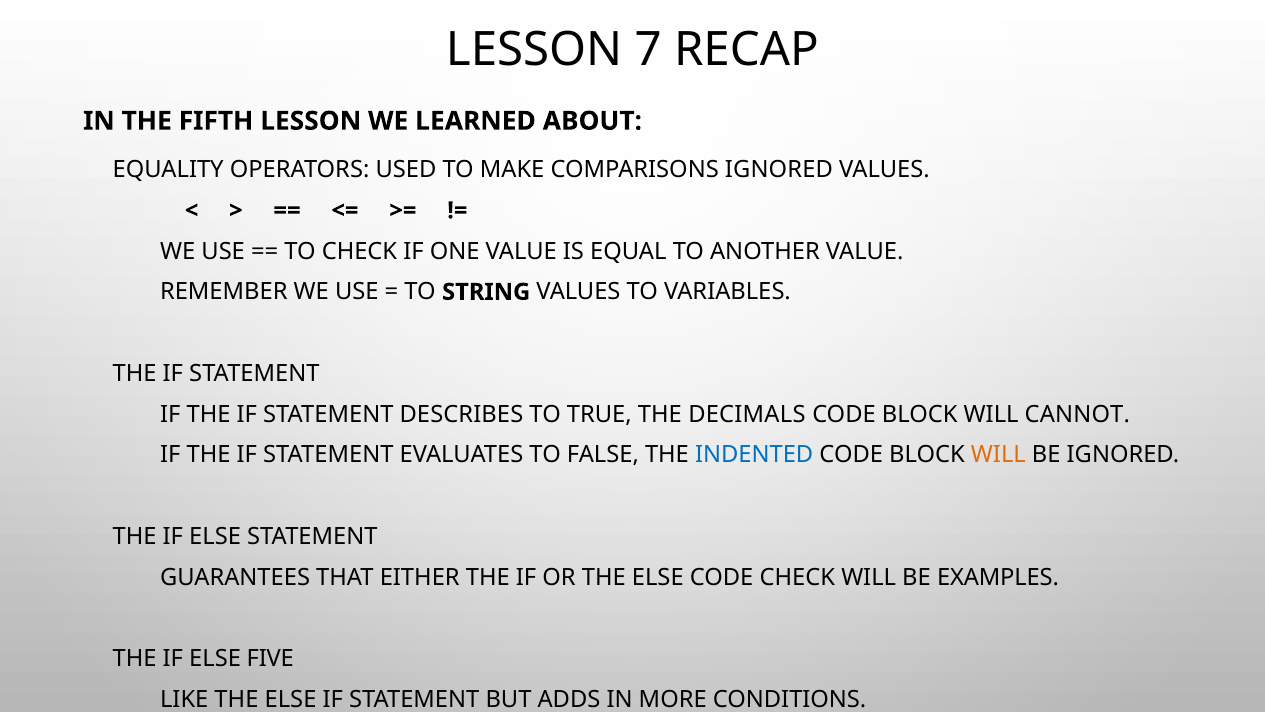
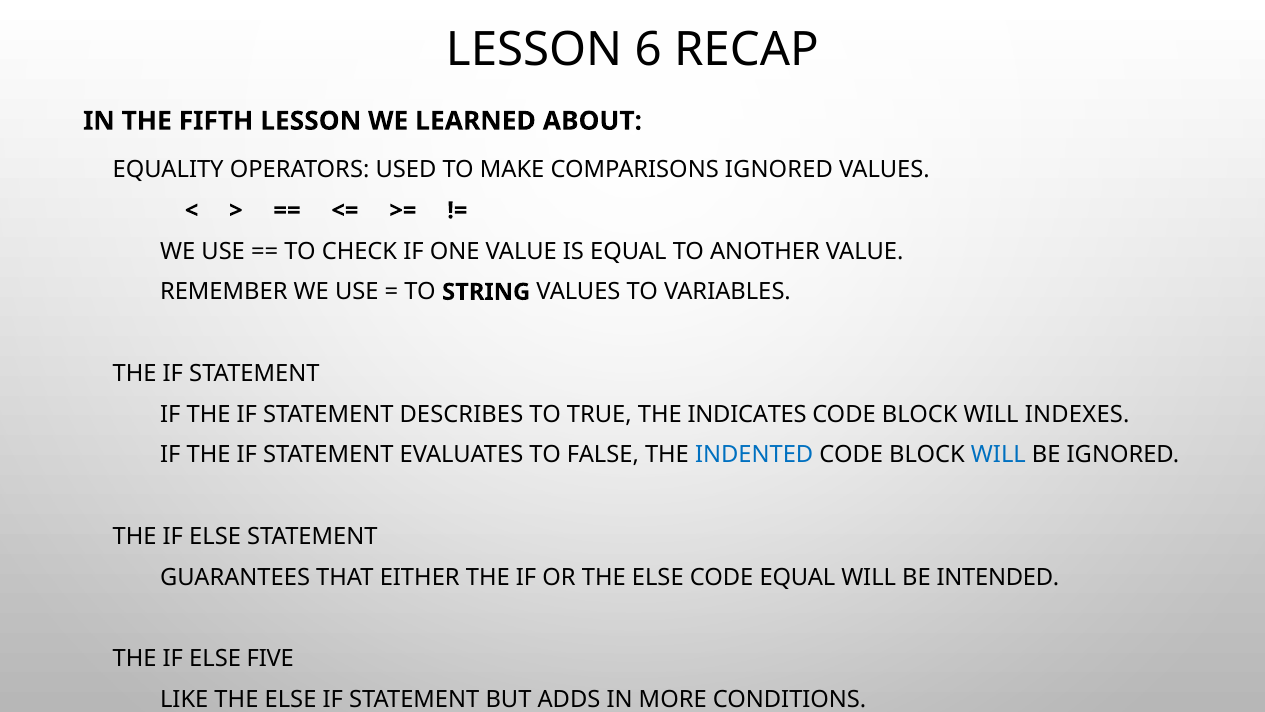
7: 7 -> 6
DECIMALS: DECIMALS -> INDICATES
CANNOT: CANNOT -> INDEXES
WILL at (998, 455) colour: orange -> blue
CODE CHECK: CHECK -> EQUAL
EXAMPLES: EXAMPLES -> INTENDED
